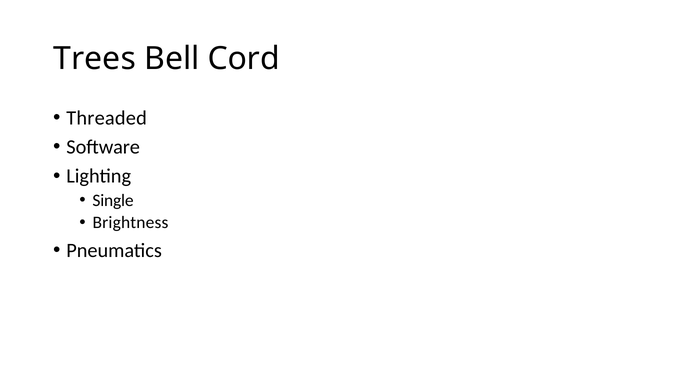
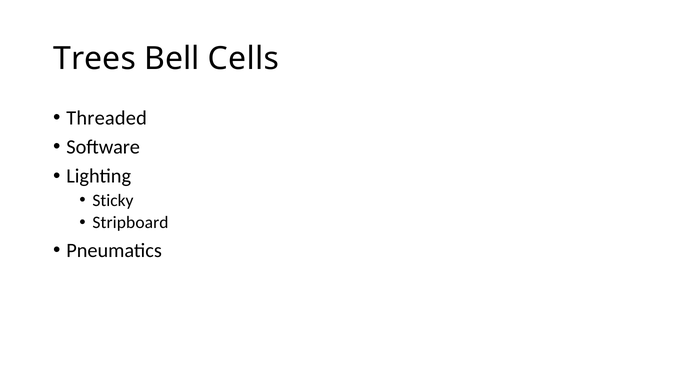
Cord: Cord -> Cells
Single: Single -> Sticky
Brightness: Brightness -> Stripboard
